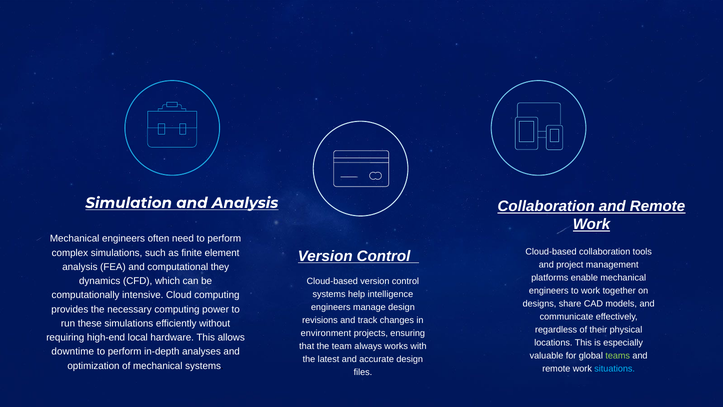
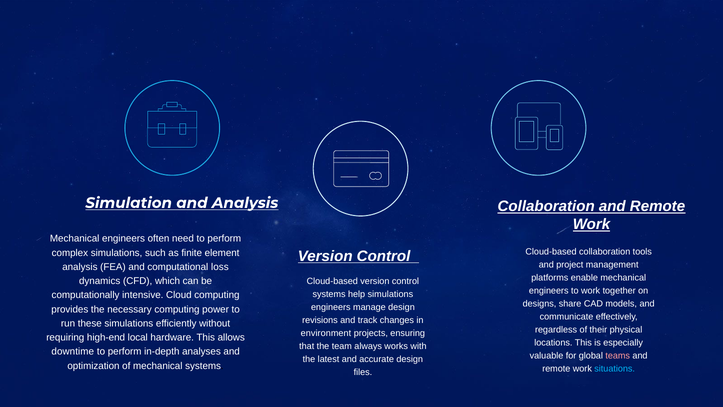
they: they -> loss
help intelligence: intelligence -> simulations
teams colour: light green -> pink
